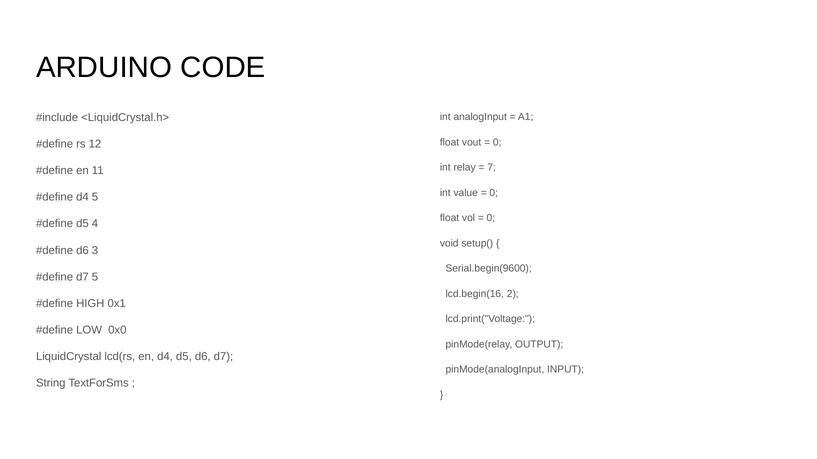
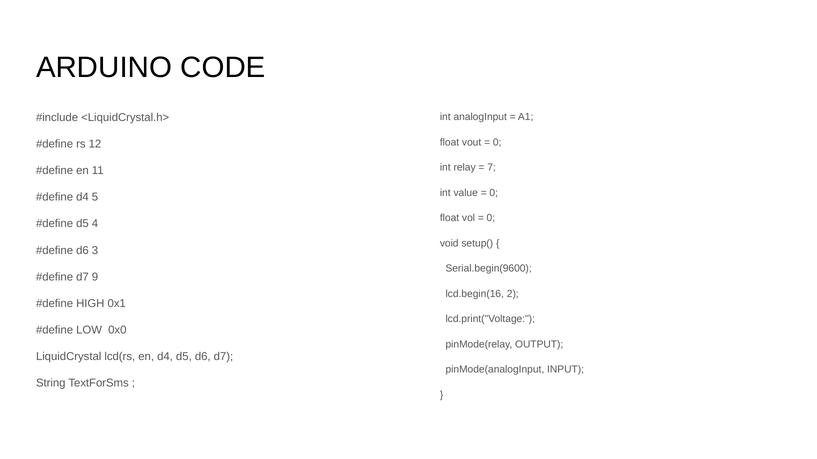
d7 5: 5 -> 9
